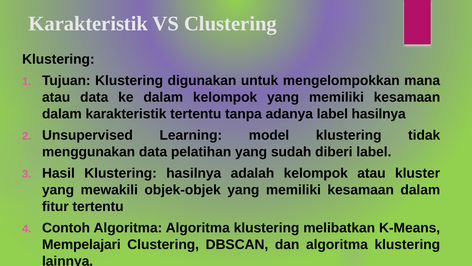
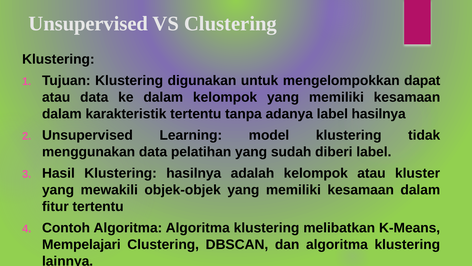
Karakteristik at (88, 24): Karakteristik -> Unsupervised
mana: mana -> dapat
